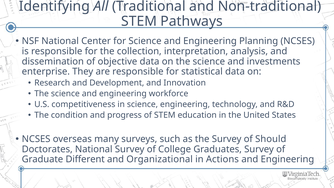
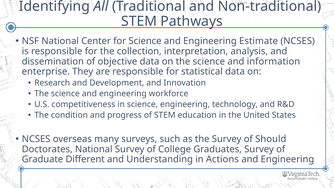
Planning: Planning -> Estimate
investments: investments -> information
Organizational: Organizational -> Understanding
